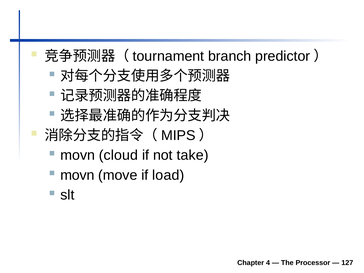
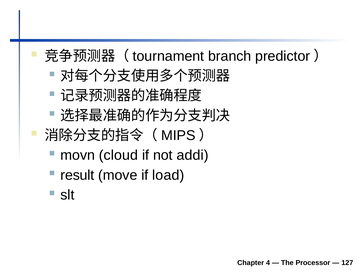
take: take -> addi
movn at (77, 175): movn -> result
